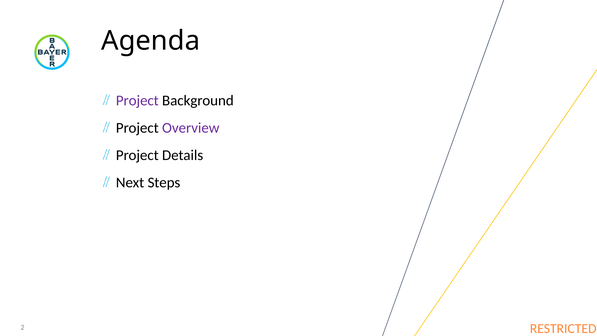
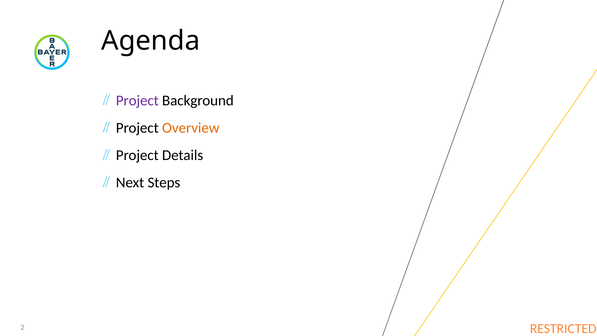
Overview colour: purple -> orange
